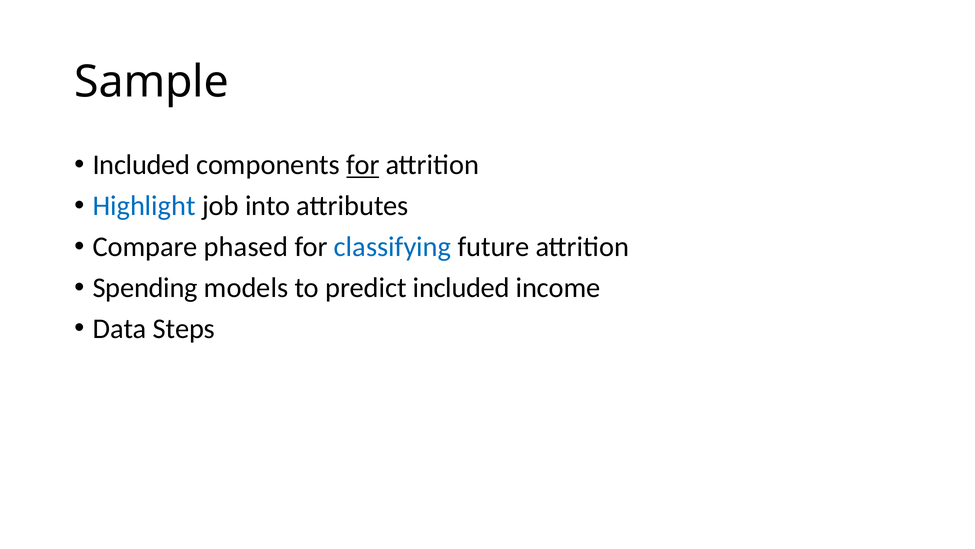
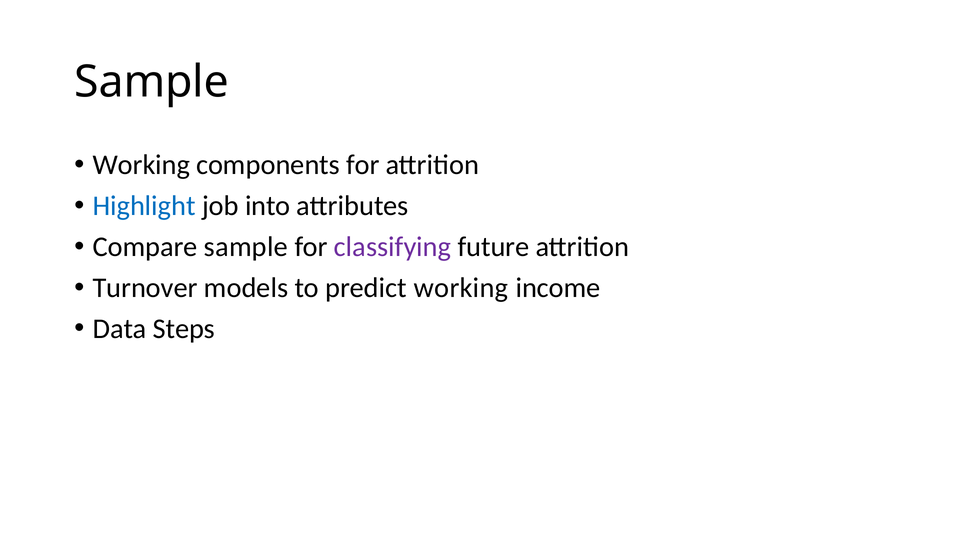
Included at (141, 165): Included -> Working
for at (363, 165) underline: present -> none
Compare phased: phased -> sample
classifying colour: blue -> purple
Spending: Spending -> Turnover
predict included: included -> working
